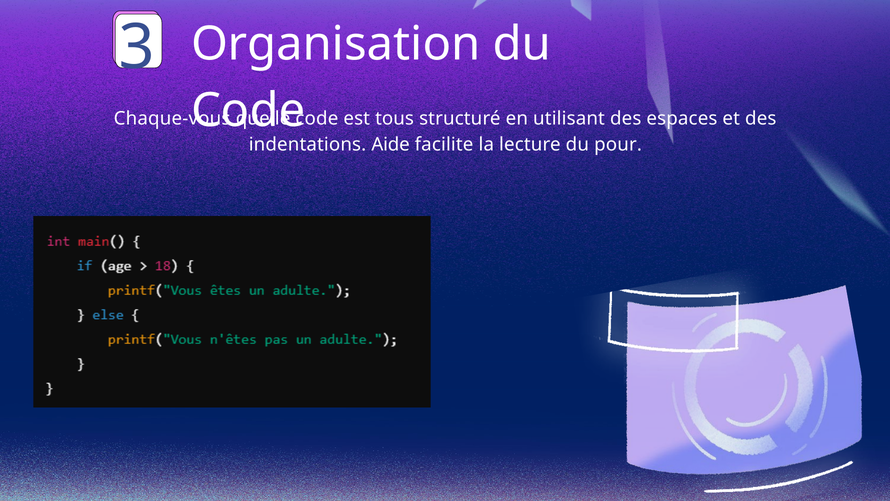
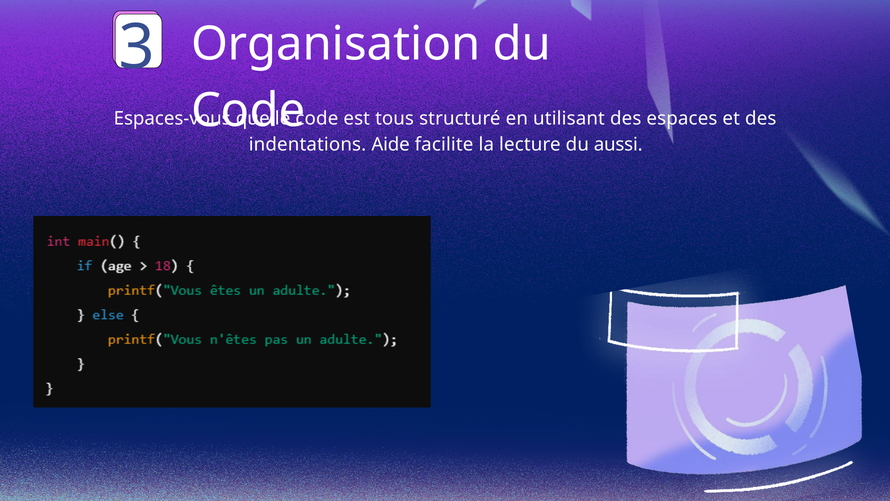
Chaque-vous: Chaque-vous -> Espaces-vous
pour: pour -> aussi
